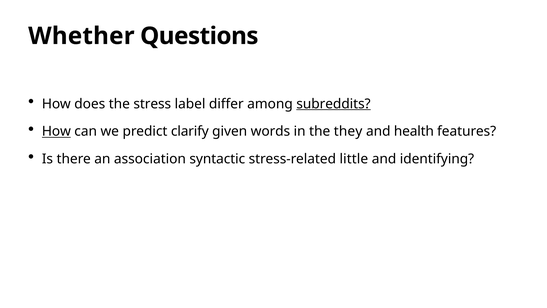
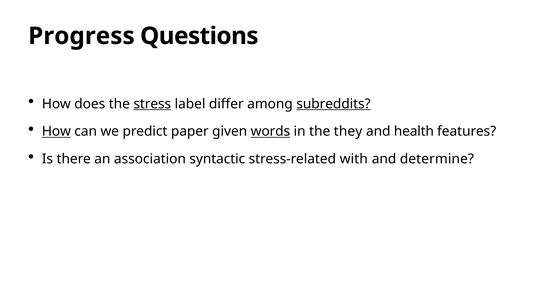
Whether: Whether -> Progress
stress underline: none -> present
clarify: clarify -> paper
words underline: none -> present
little: little -> with
identifying: identifying -> determine
